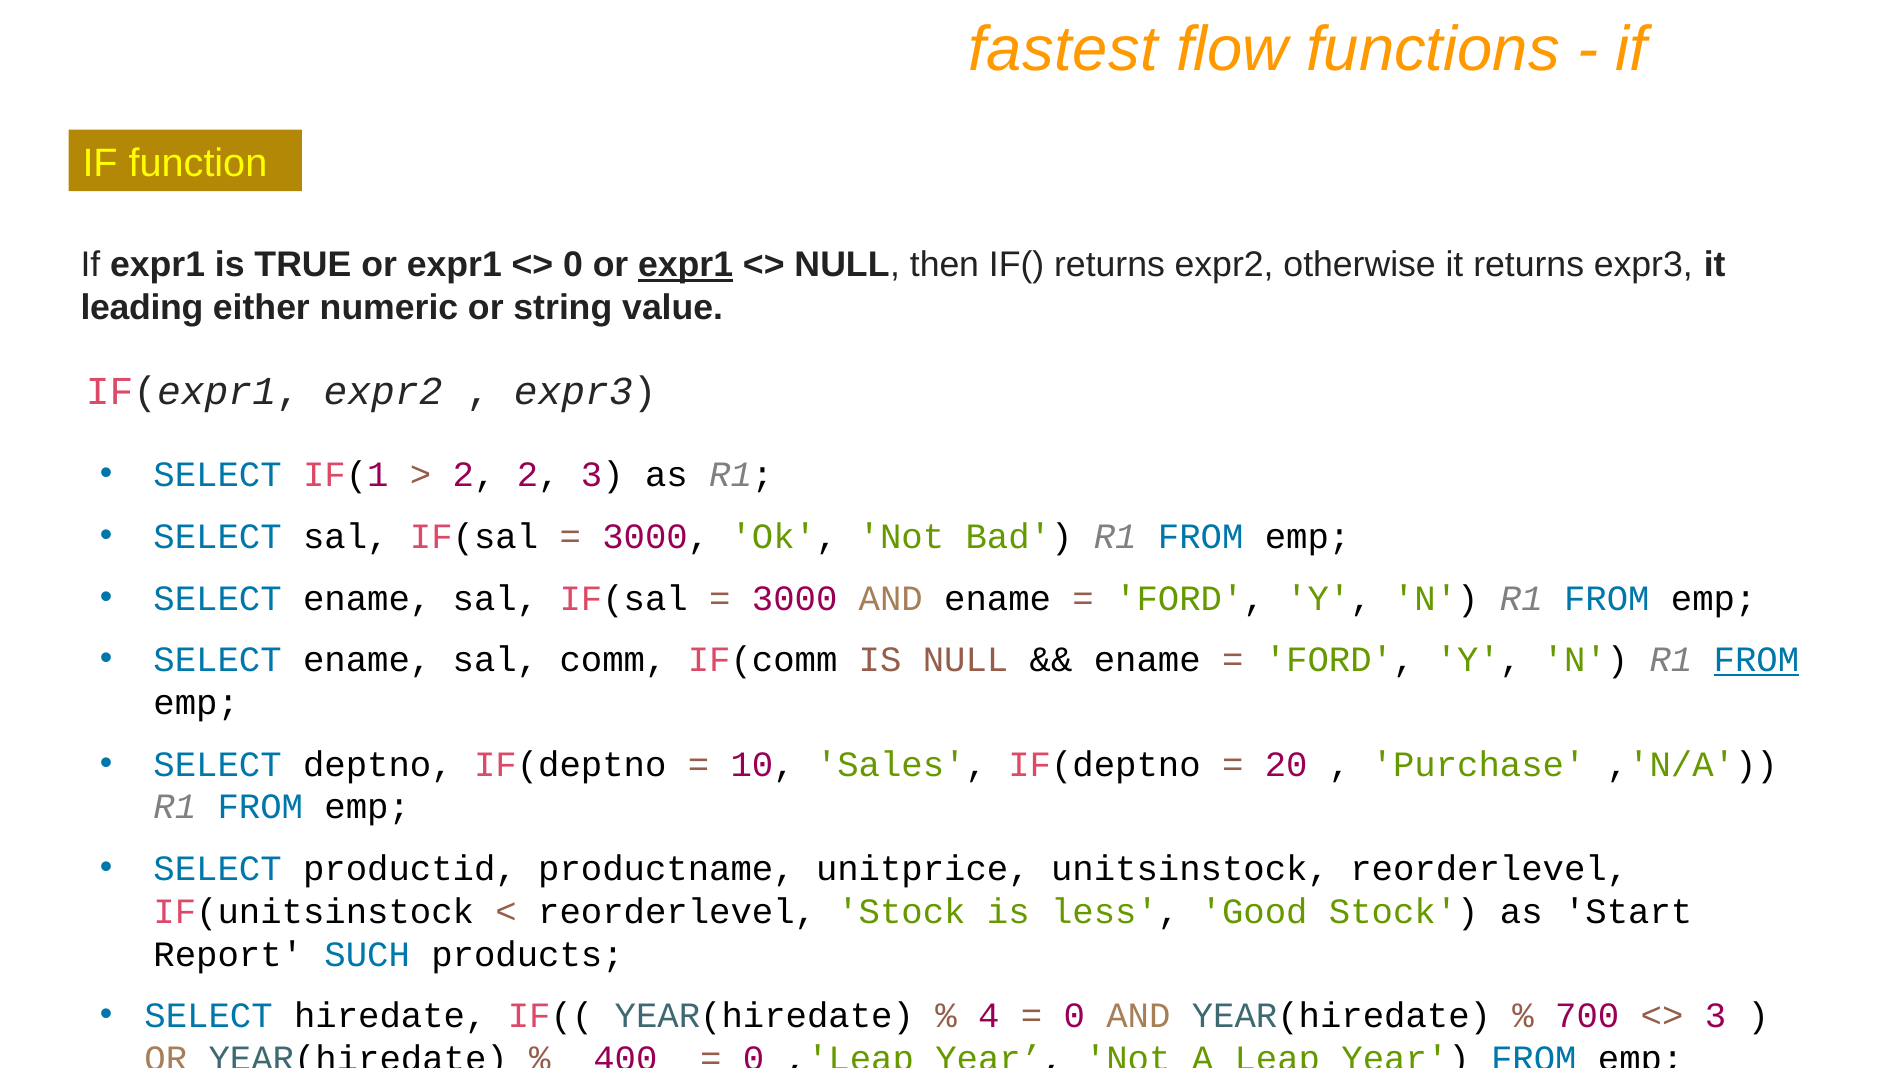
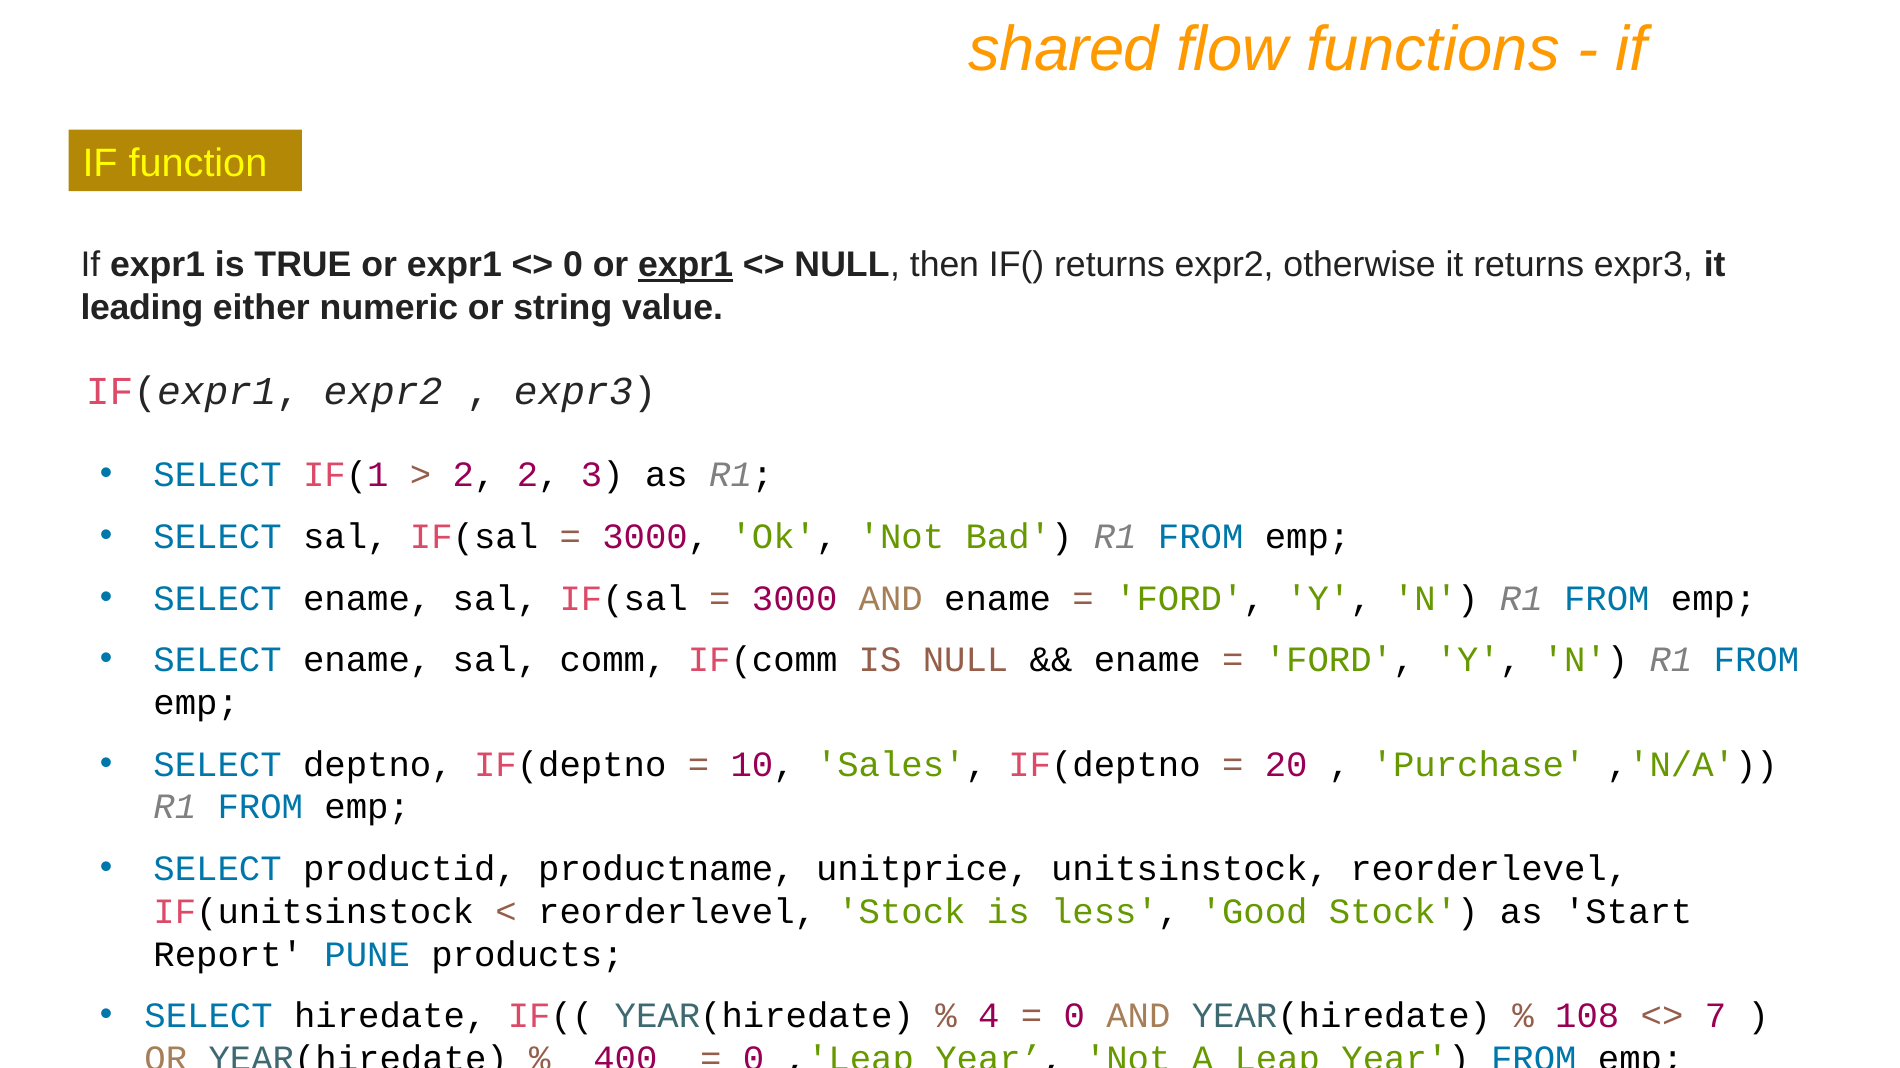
fastest: fastest -> shared
FROM at (1756, 661) underline: present -> none
SUCH: SUCH -> PUNE
700: 700 -> 108
3 at (1716, 1017): 3 -> 7
